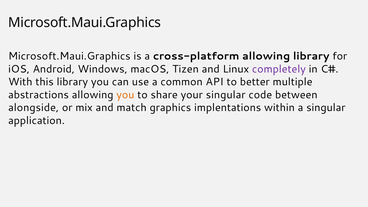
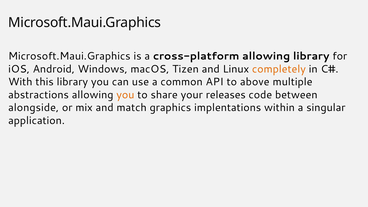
completely colour: purple -> orange
better: better -> above
your singular: singular -> releases
